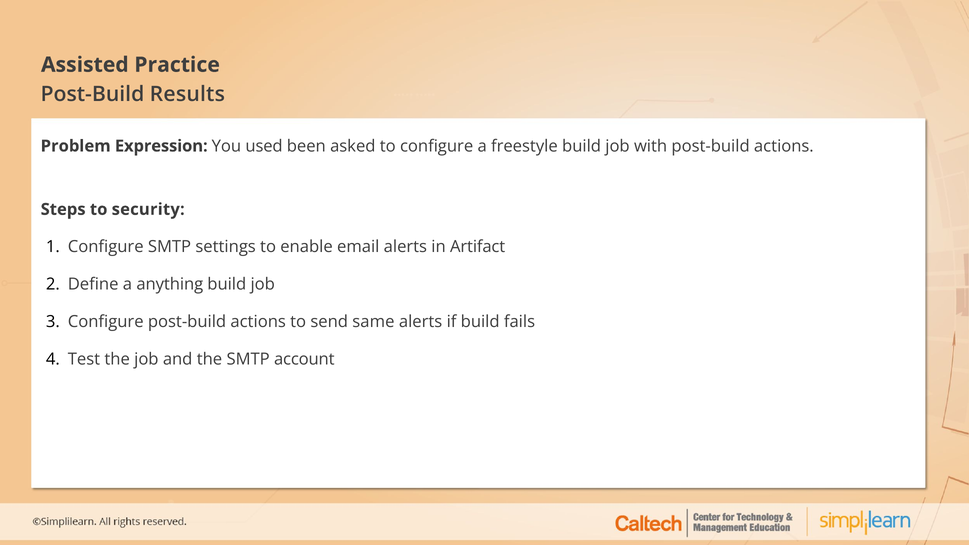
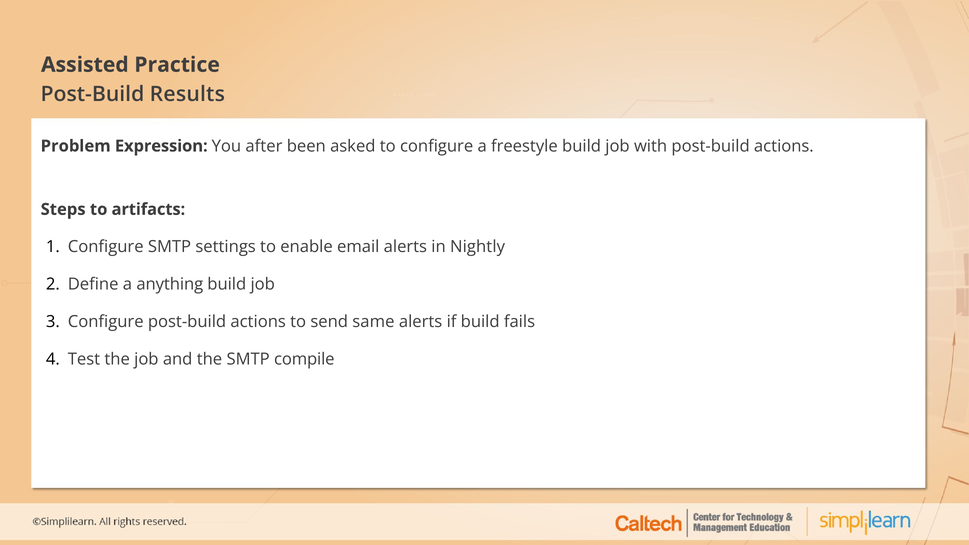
used: used -> after
security: security -> artifacts
Artifact: Artifact -> Nightly
account: account -> compile
